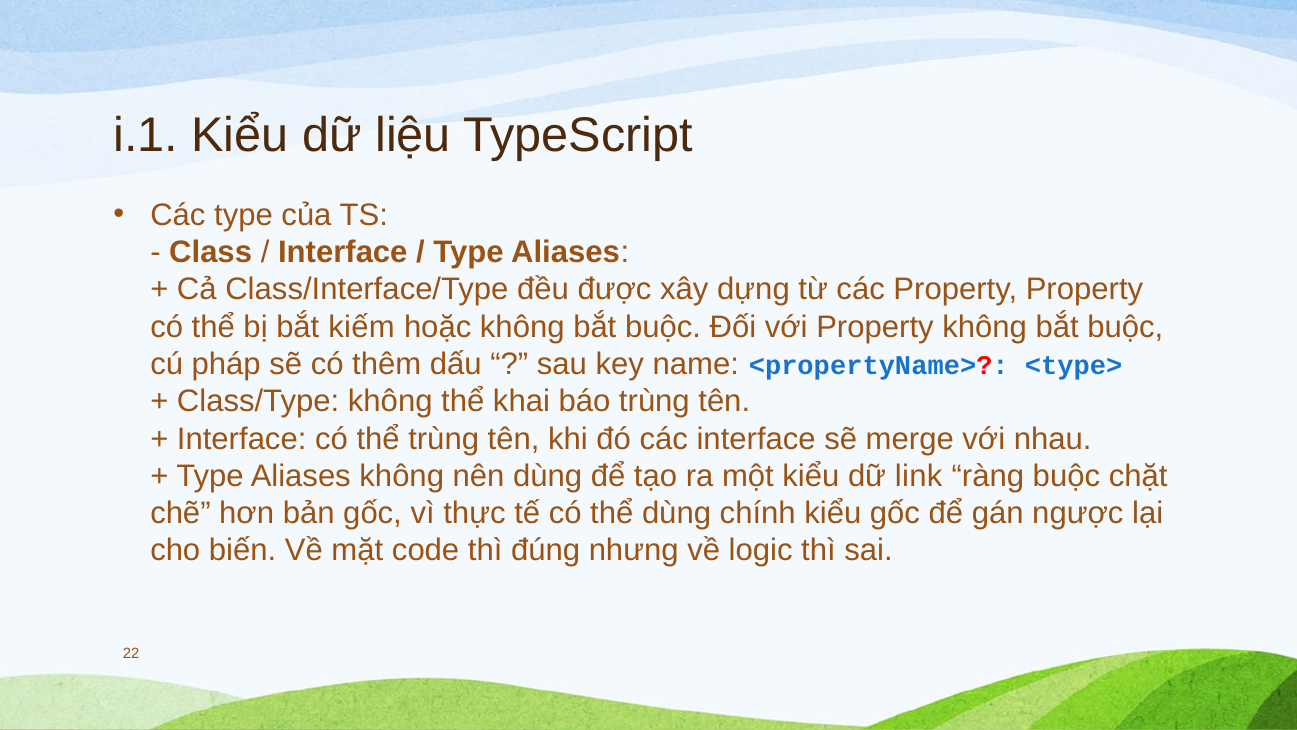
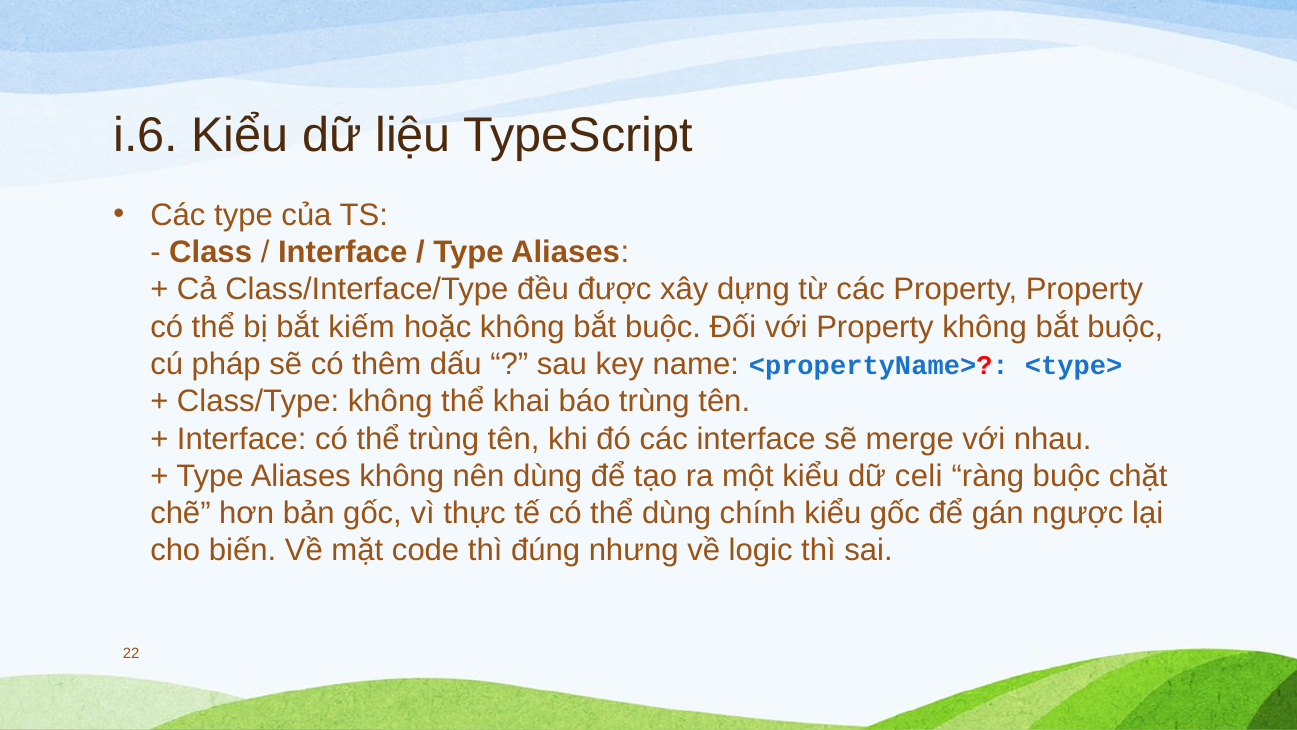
i.1: i.1 -> i.6
link: link -> celi
